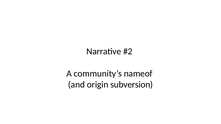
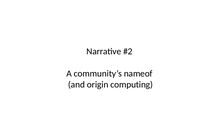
subversion: subversion -> computing
